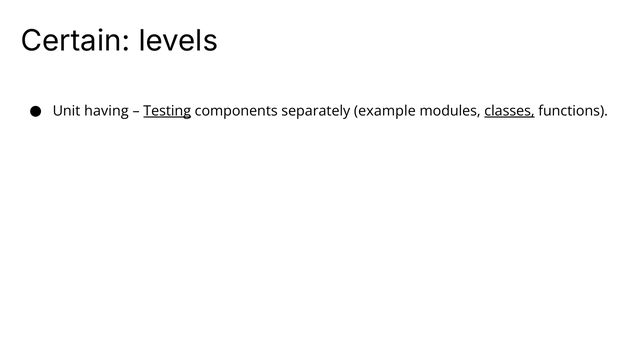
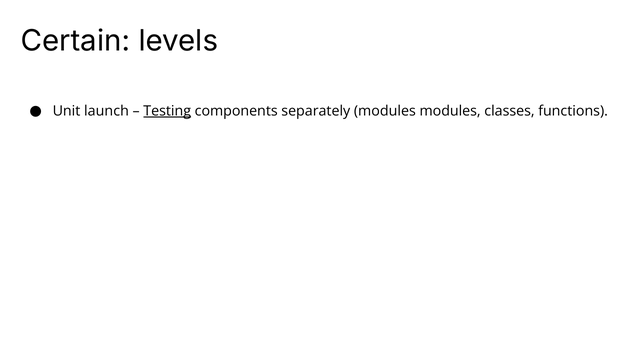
having: having -> launch
separately example: example -> modules
classes underline: present -> none
